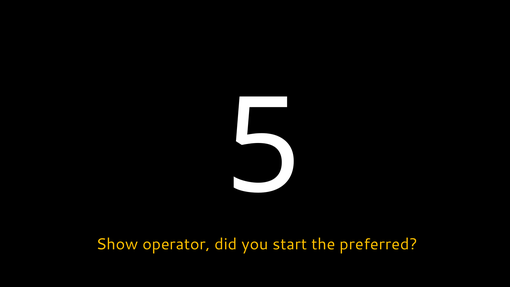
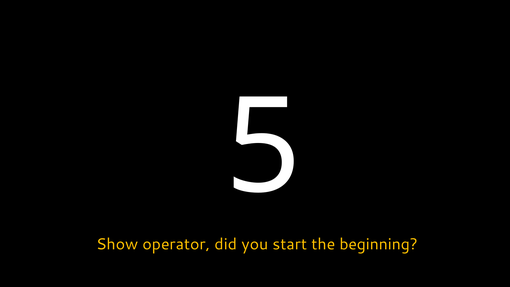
preferred: preferred -> beginning
